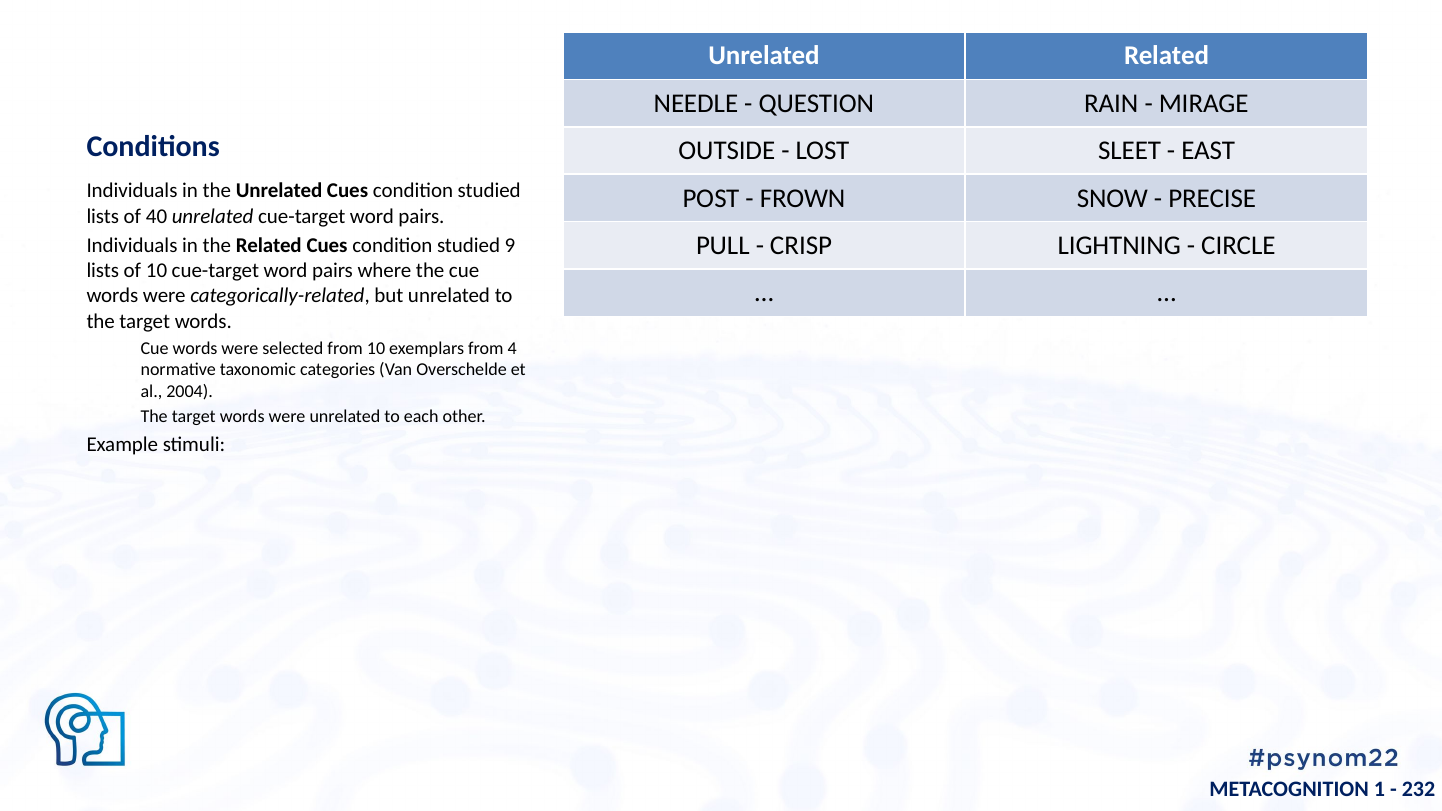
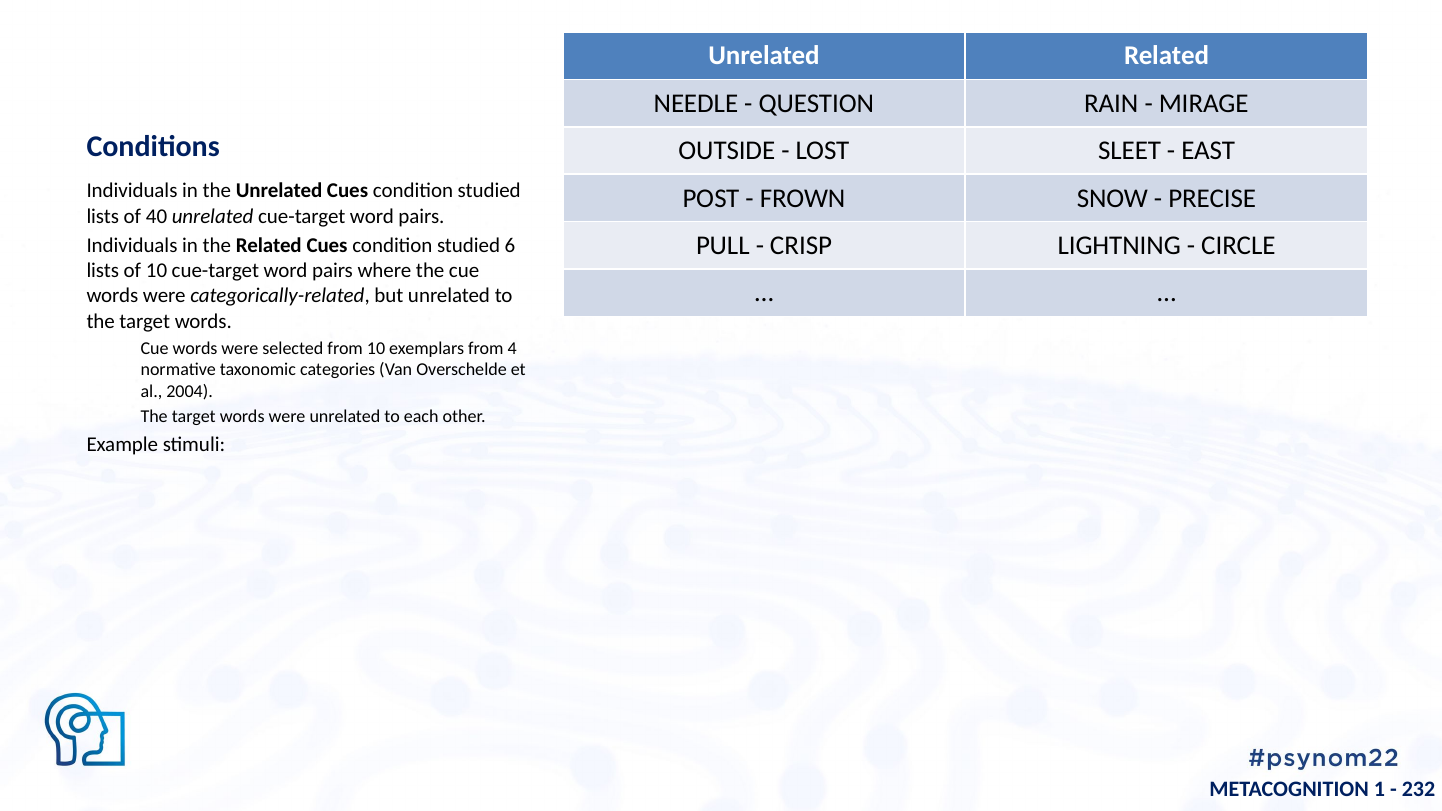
9: 9 -> 6
